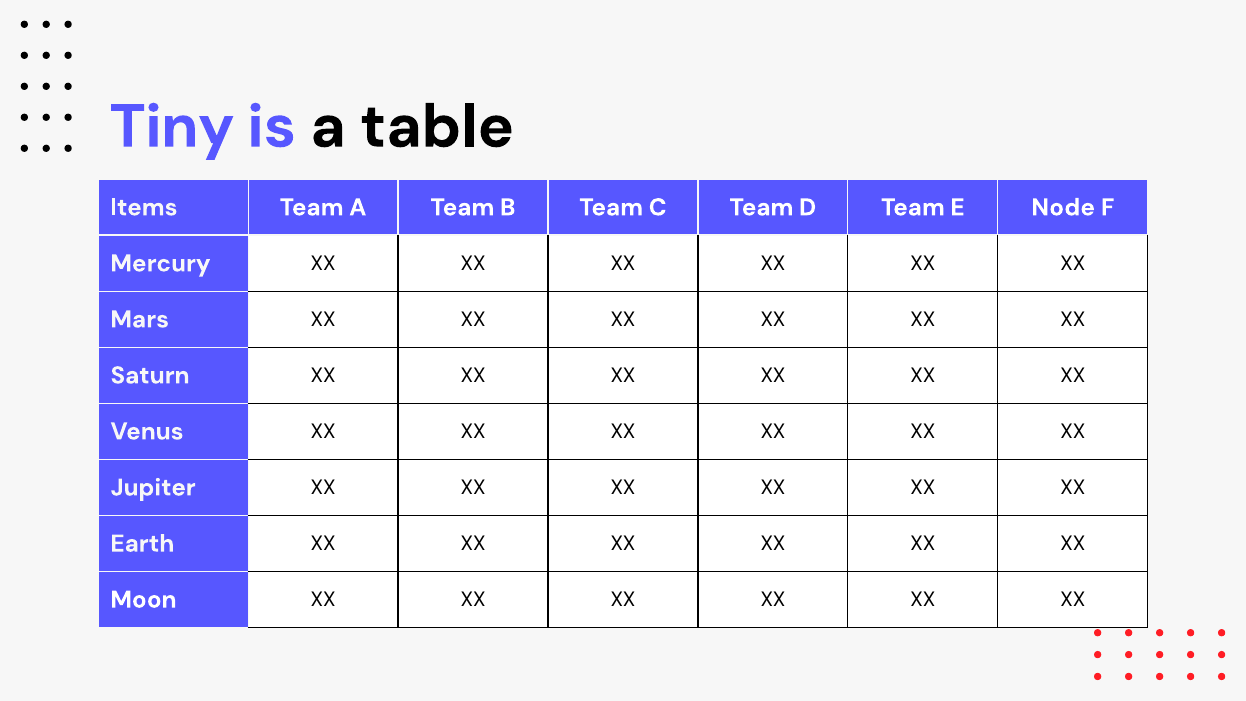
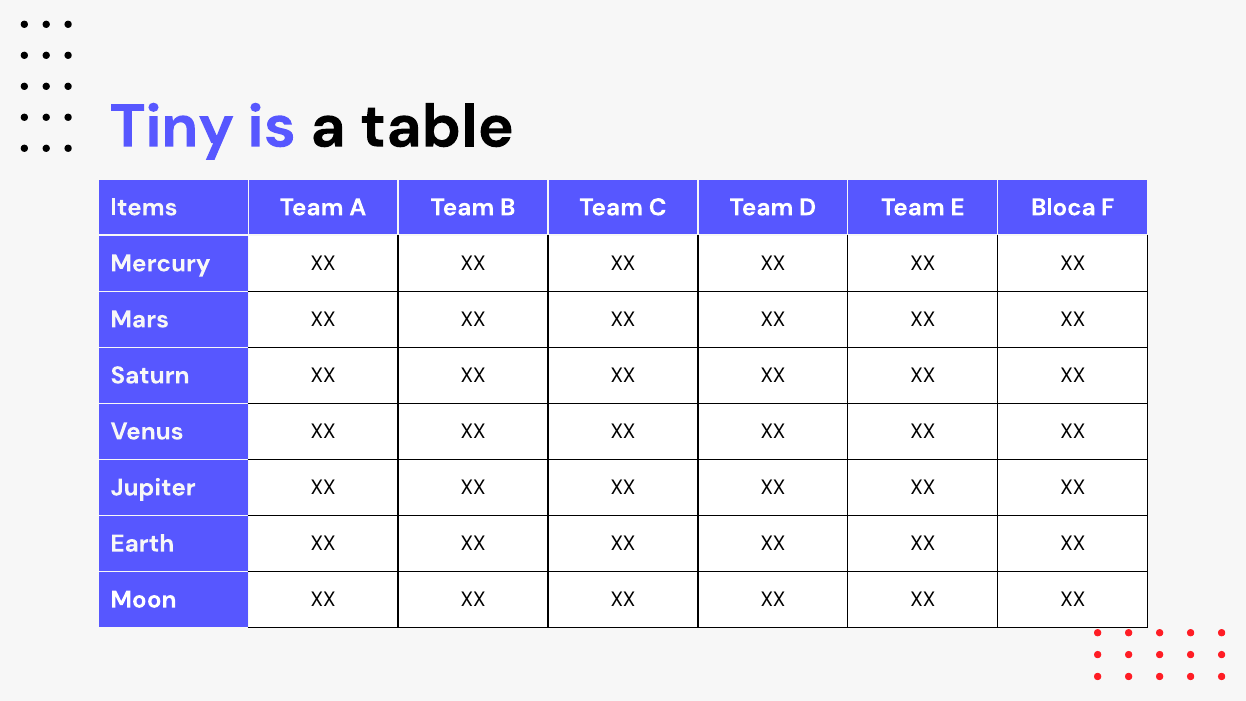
Node: Node -> Bloca
